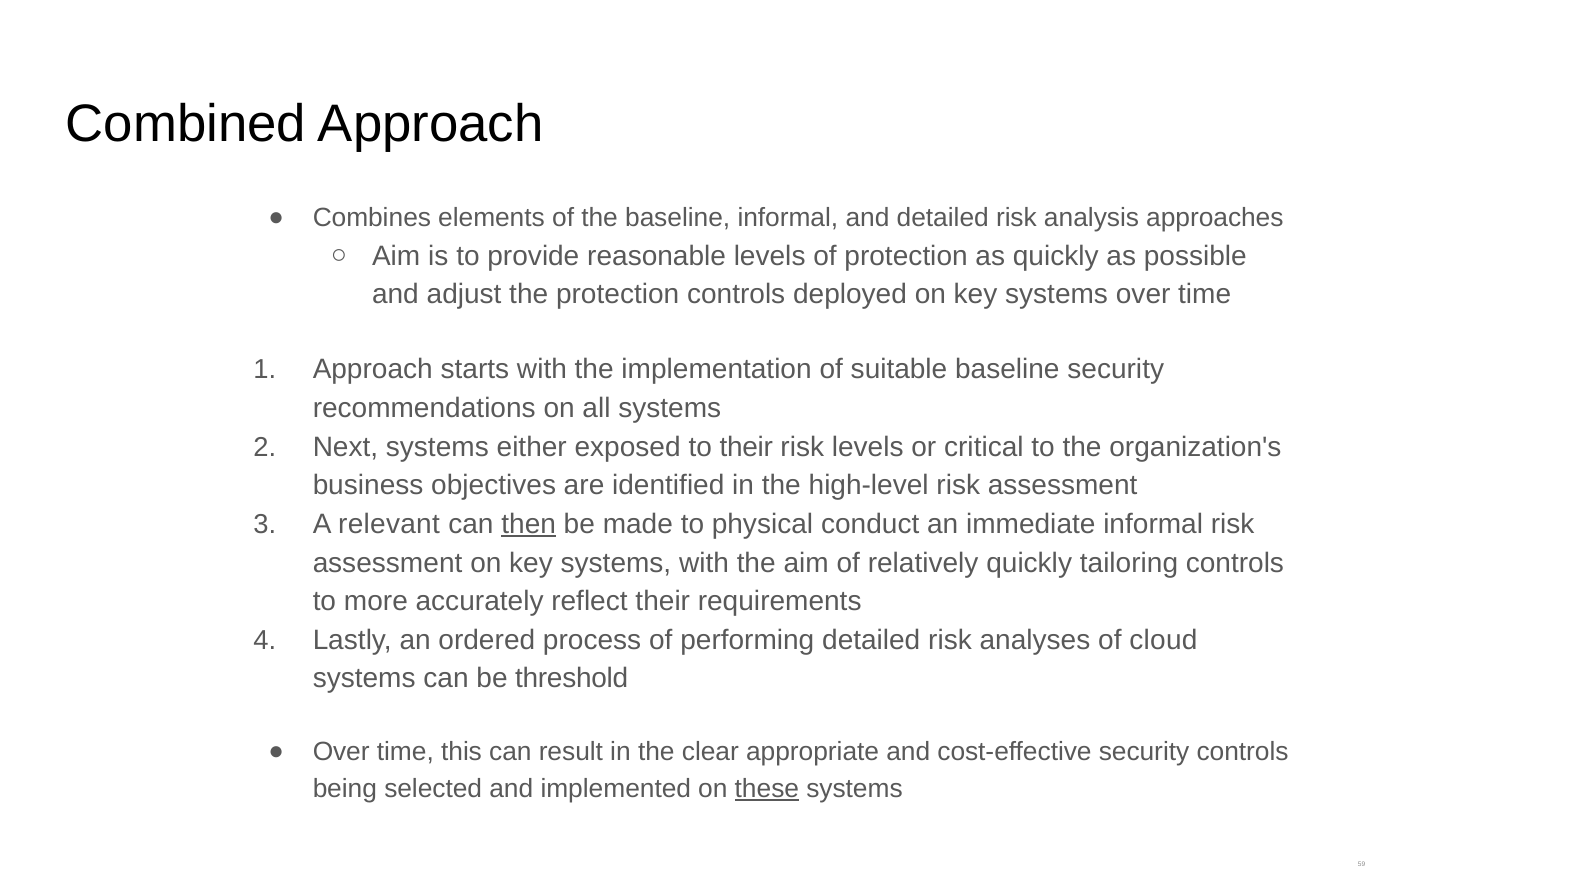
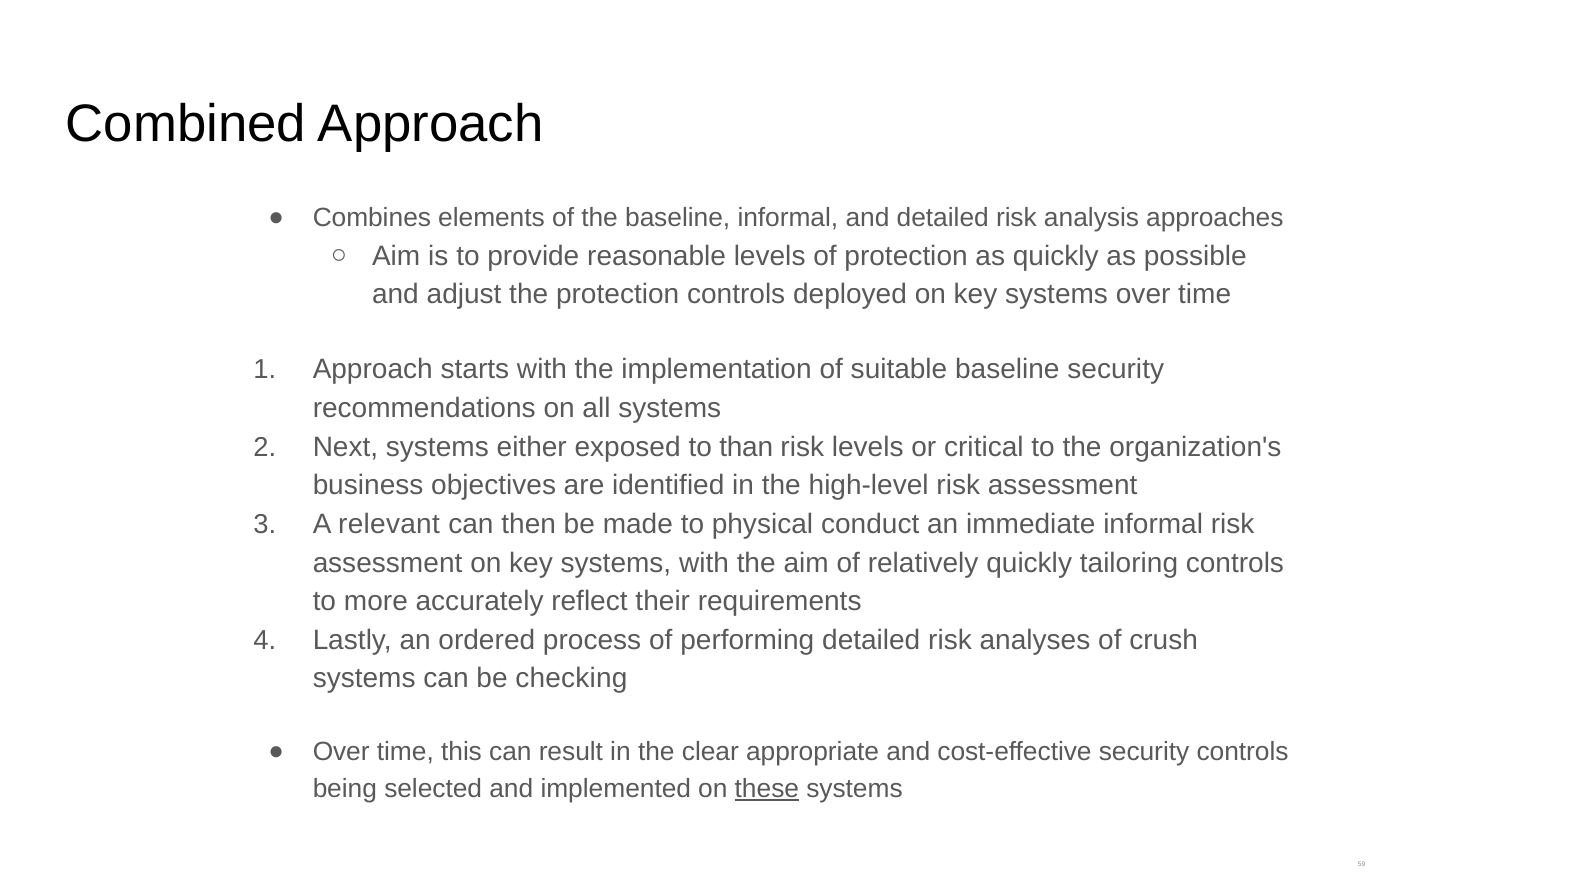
to their: their -> than
then underline: present -> none
cloud: cloud -> crush
threshold: threshold -> checking
